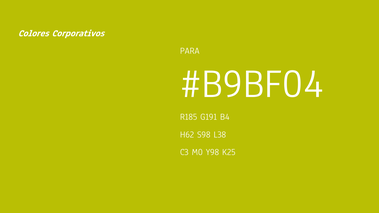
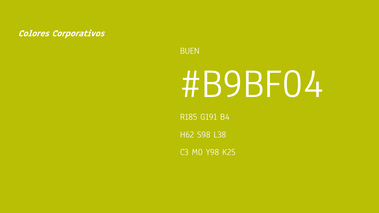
PARA: PARA -> BUEN
